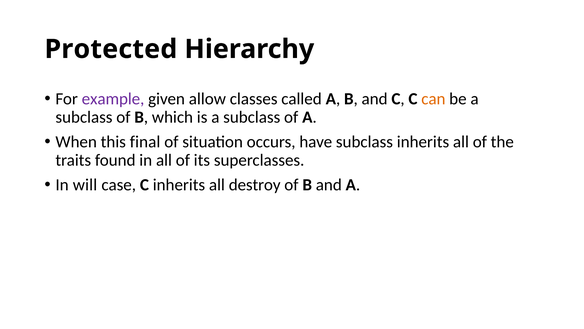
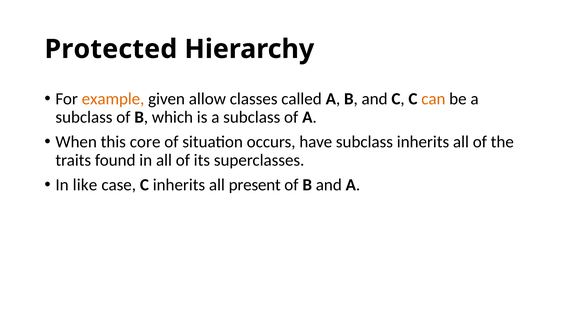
example colour: purple -> orange
final: final -> core
will: will -> like
destroy: destroy -> present
